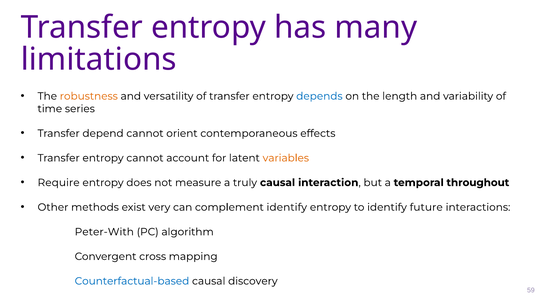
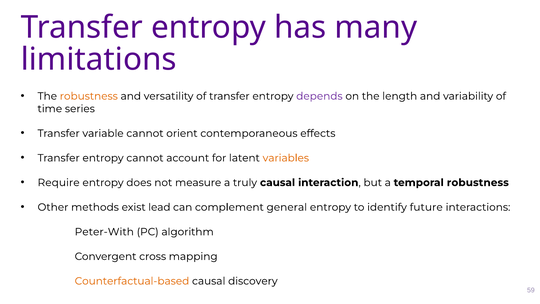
depends colour: blue -> purple
depend: depend -> variable
temporal throughout: throughout -> robustness
very: very -> lead
complement identify: identify -> general
Counterfactual-based colour: blue -> orange
